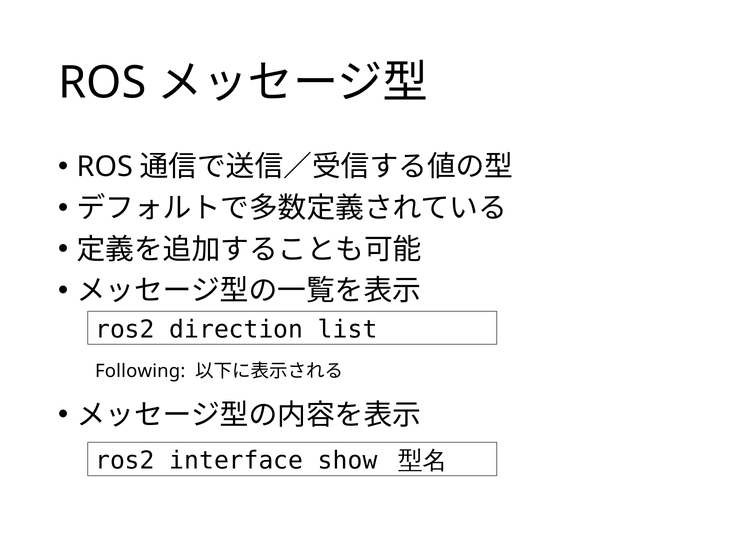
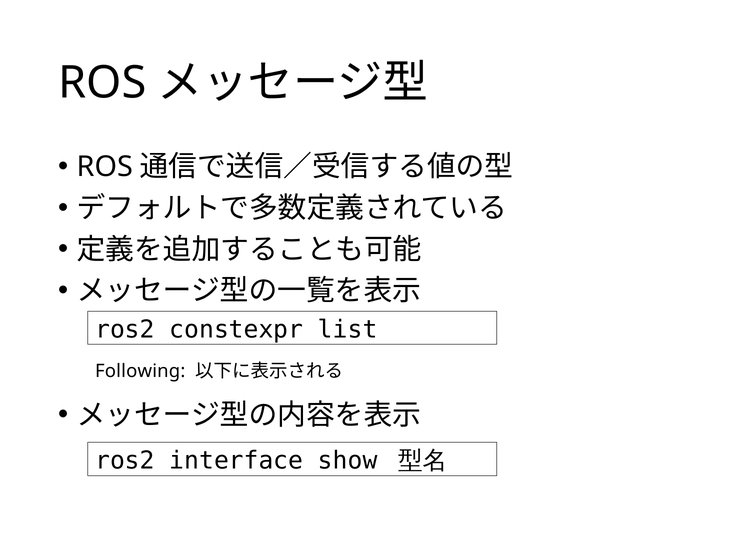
direction: direction -> constexpr
